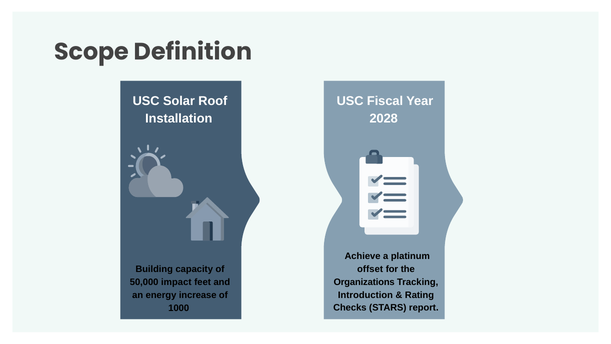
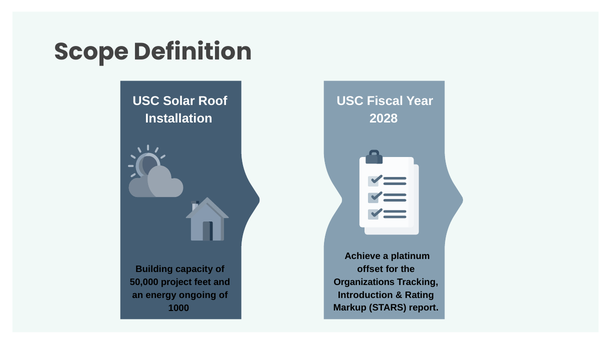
impact: impact -> project
increase: increase -> ongoing
Checks: Checks -> Markup
